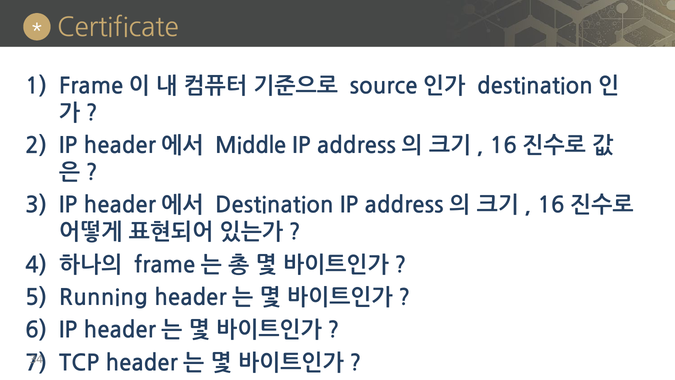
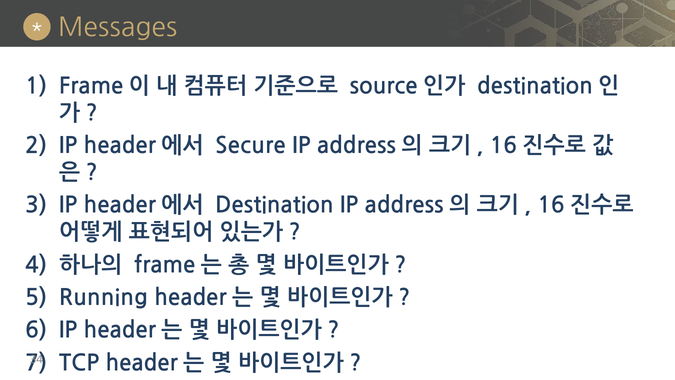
Certificate: Certificate -> Messages
Middle: Middle -> Secure
